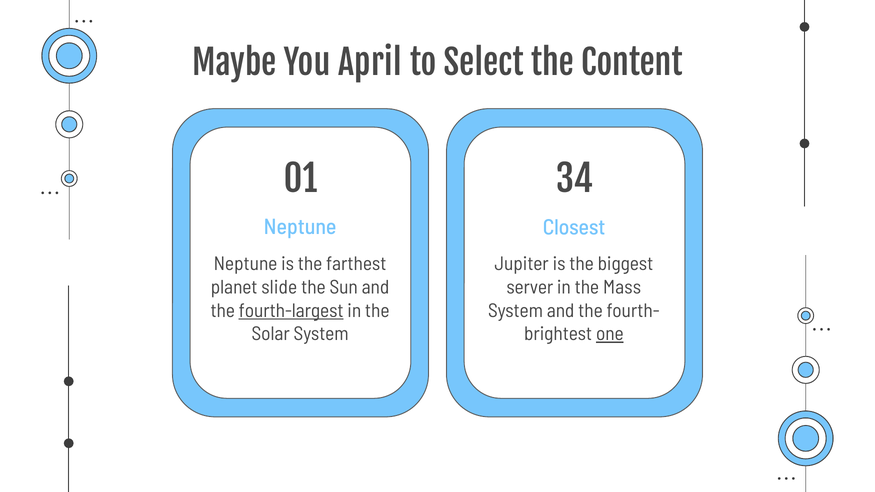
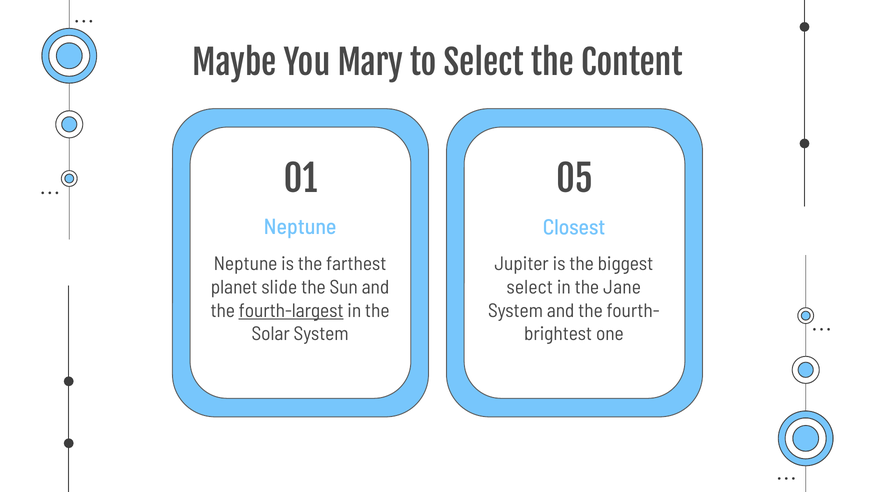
April: April -> Mary
34: 34 -> 05
server at (530, 287): server -> select
Mass: Mass -> Jane
one underline: present -> none
